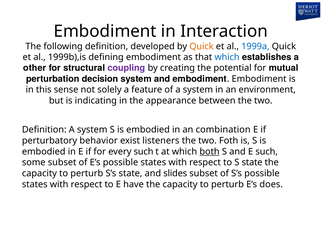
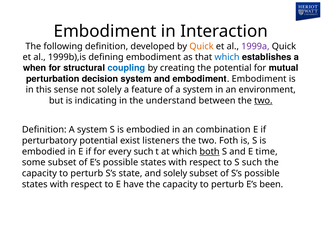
1999a colour: blue -> purple
other: other -> when
coupling colour: purple -> blue
appearance: appearance -> understand
two at (263, 101) underline: none -> present
perturbatory behavior: behavior -> potential
E such: such -> time
S state: state -> such
and slides: slides -> solely
does: does -> been
